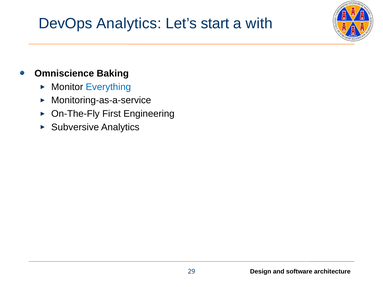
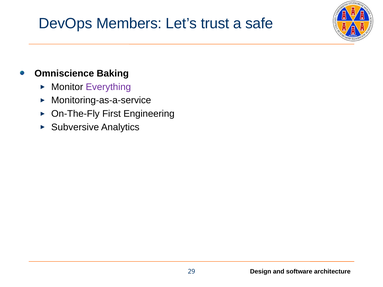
DevOps Analytics: Analytics -> Members
start: start -> trust
with: with -> safe
Everything colour: blue -> purple
